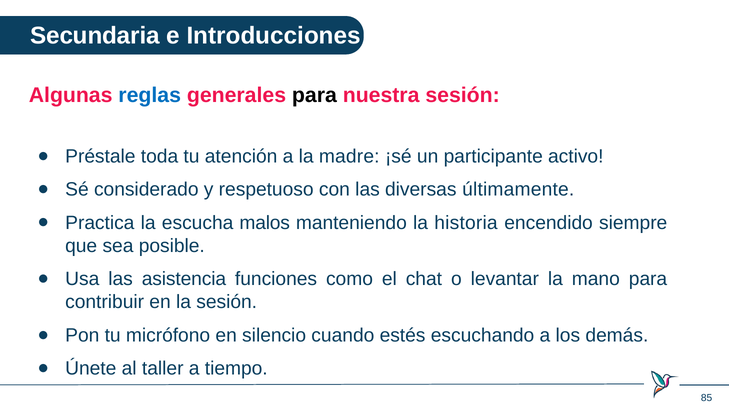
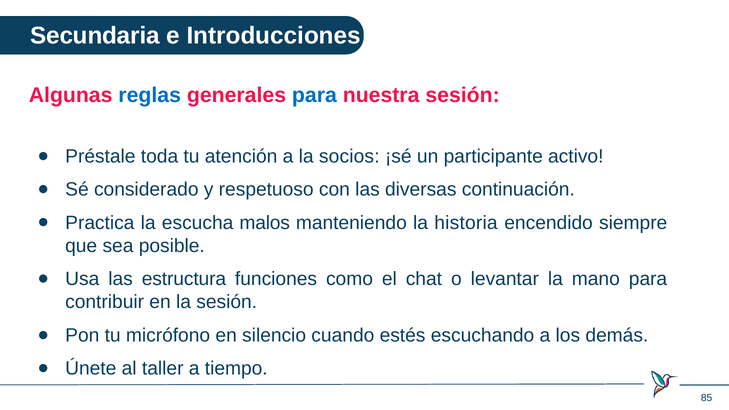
para at (314, 95) colour: black -> blue
madre: madre -> socios
últimamente: últimamente -> continuación
asistencia: asistencia -> estructura
